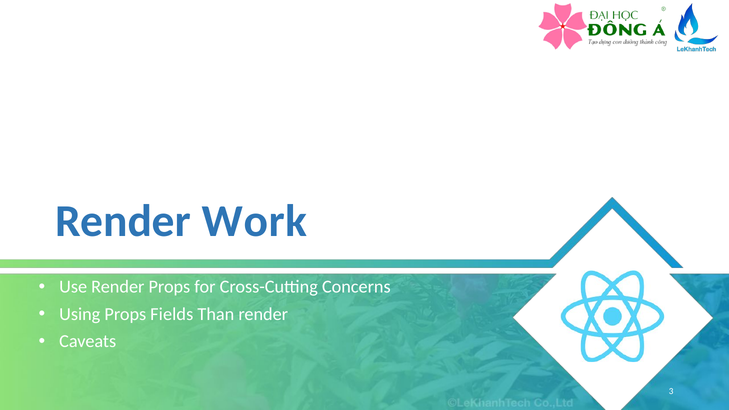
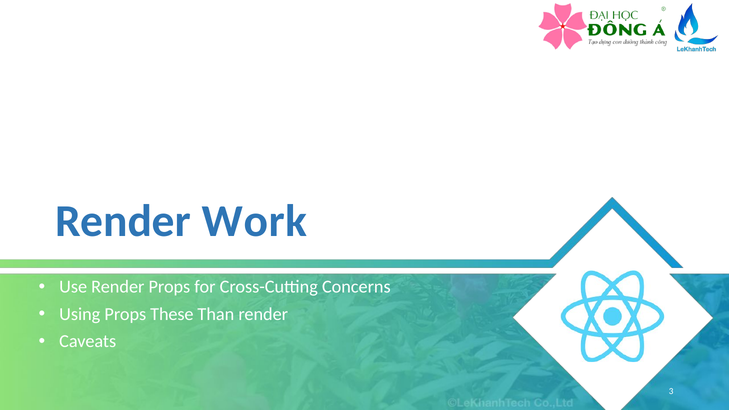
Fields: Fields -> These
